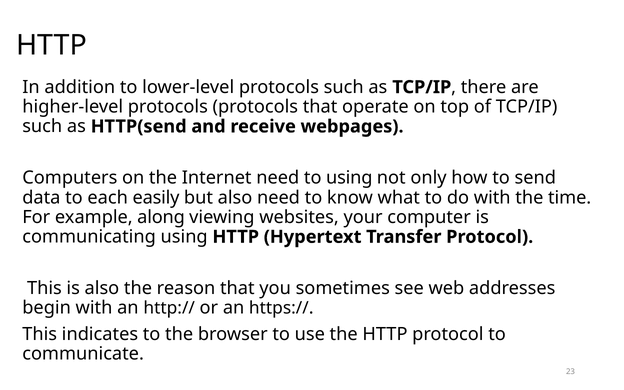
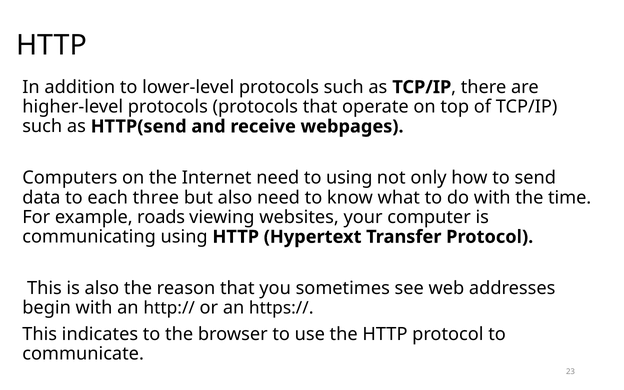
easily: easily -> three
along: along -> roads
